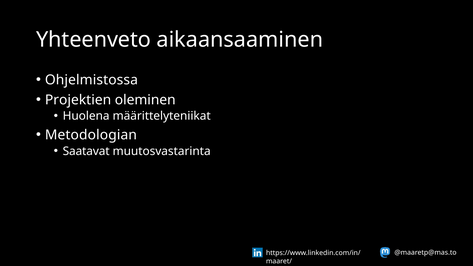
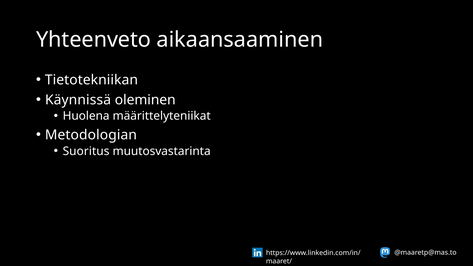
Ohjelmistossa: Ohjelmistossa -> Tietotekniikan
Projektien: Projektien -> Käynnissä
Saatavat: Saatavat -> Suoritus
